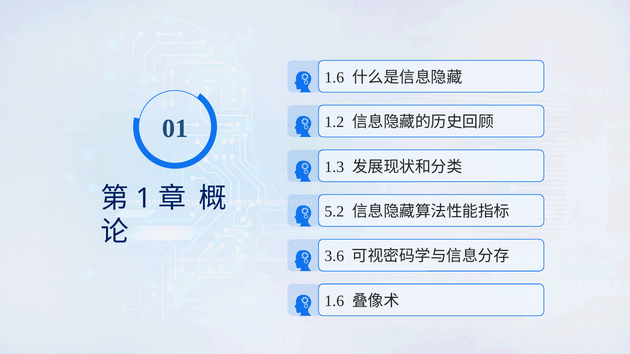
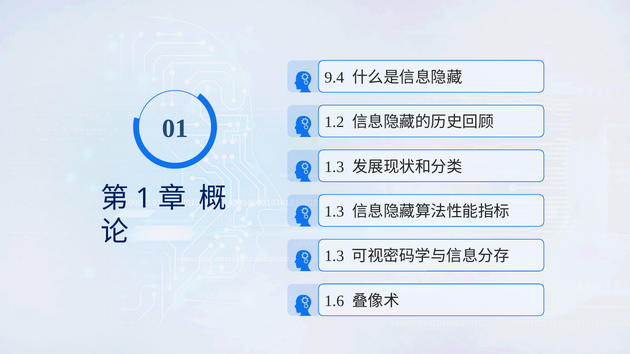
1.6 at (334, 78): 1.6 -> 9.4
5.2 at (334, 212): 5.2 -> 1.3
3.6 at (334, 257): 3.6 -> 1.3
